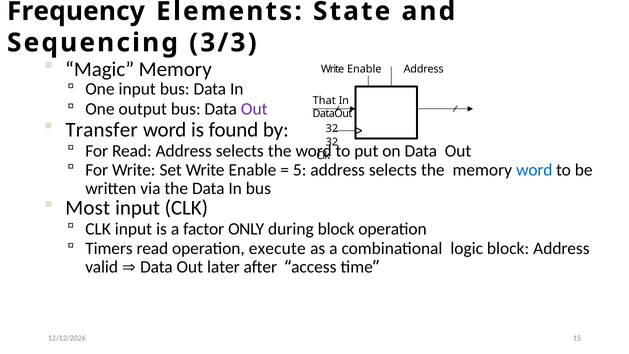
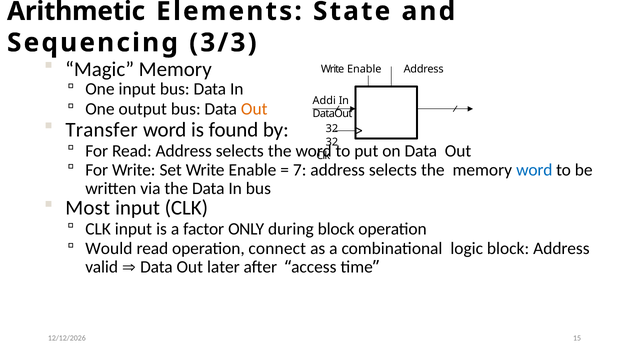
Frequency: Frequency -> Arithmetic
That: That -> Addi
Out at (254, 109) colour: purple -> orange
5: 5 -> 7
Timers: Timers -> Would
execute: execute -> connect
